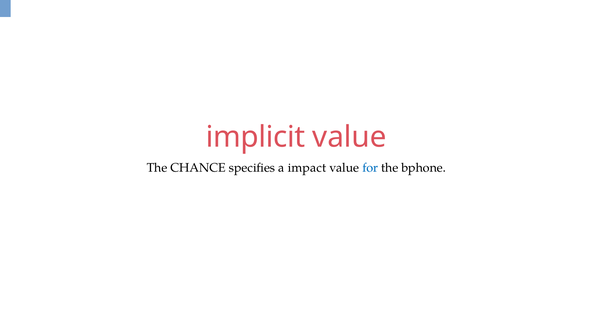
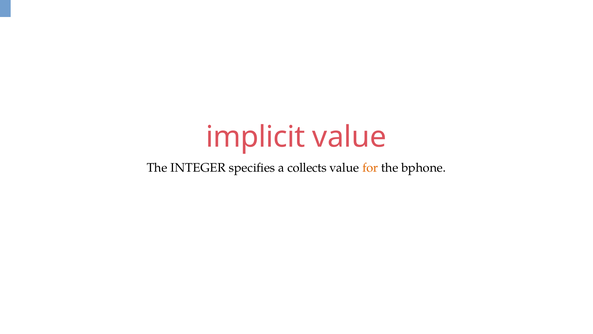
CHANCE: CHANCE -> INTEGER
impact: impact -> collects
for colour: blue -> orange
